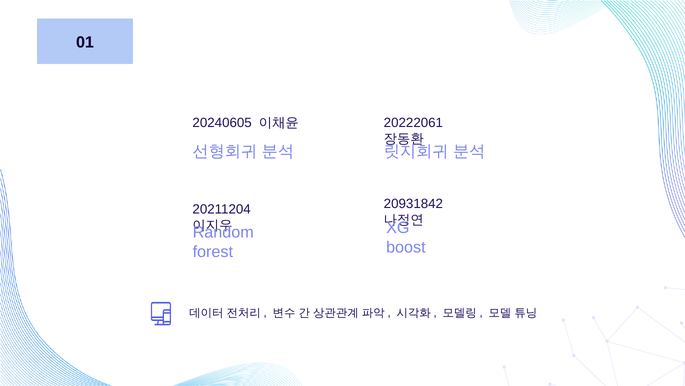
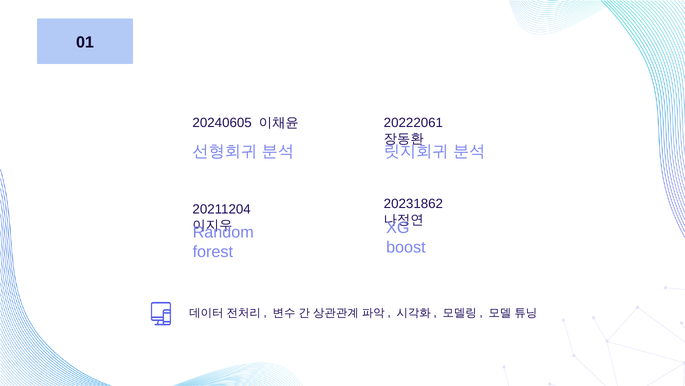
20931842: 20931842 -> 20231862
